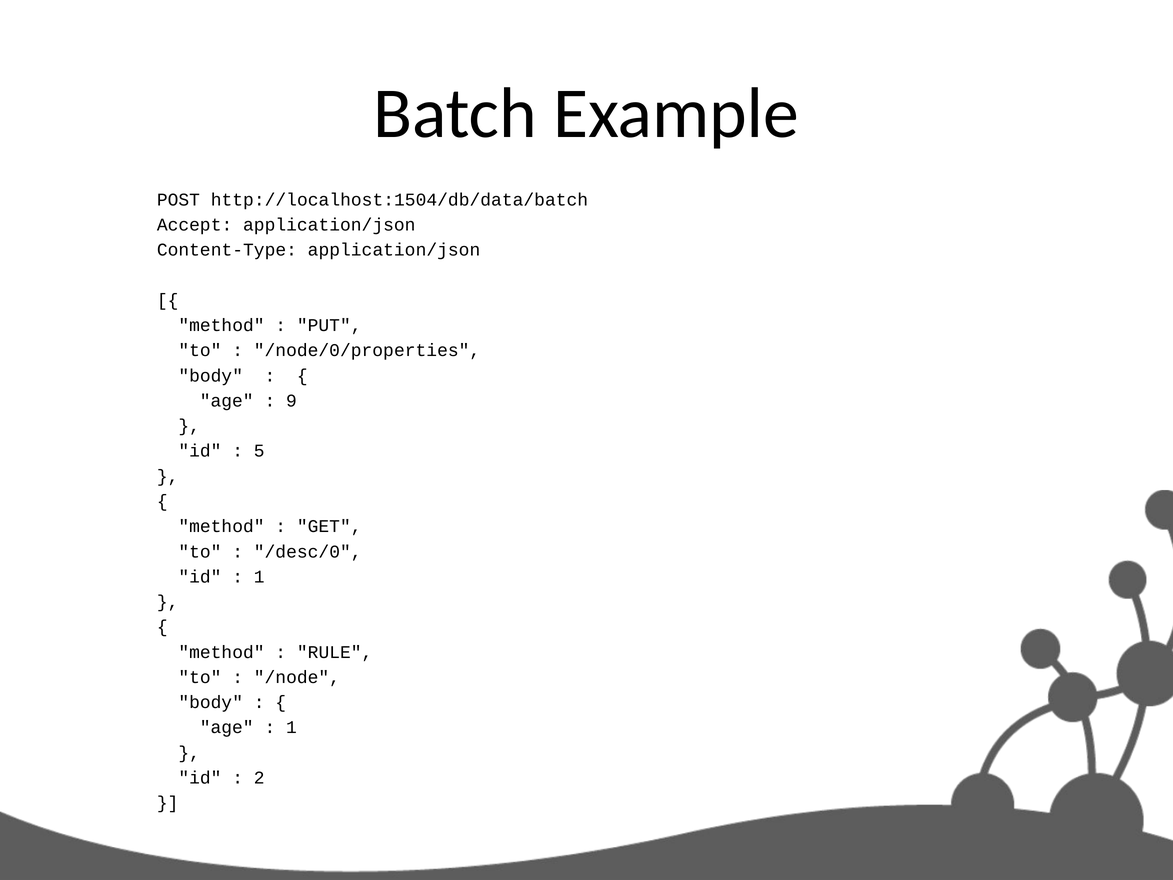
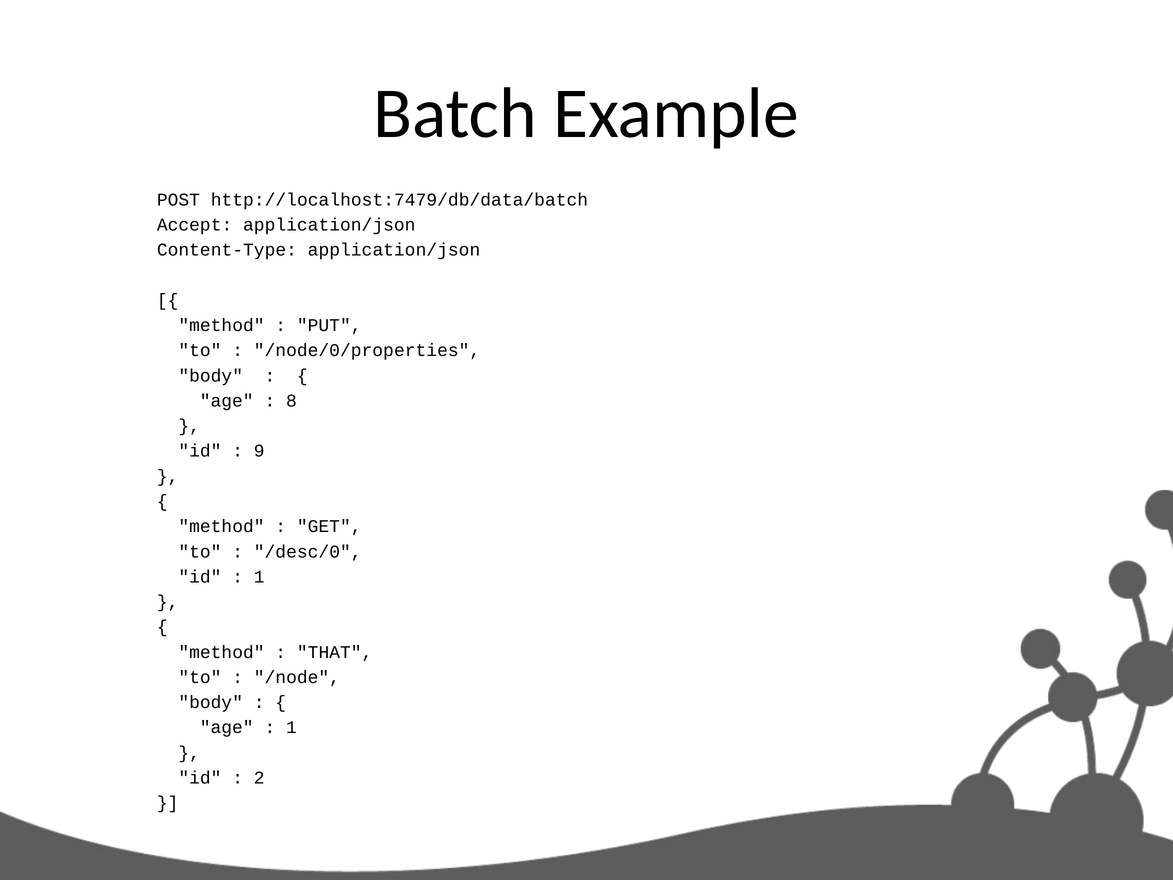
http://localhost:1504/db/data/batch: http://localhost:1504/db/data/batch -> http://localhost:7479/db/data/batch
9: 9 -> 8
5: 5 -> 9
RULE: RULE -> THAT
